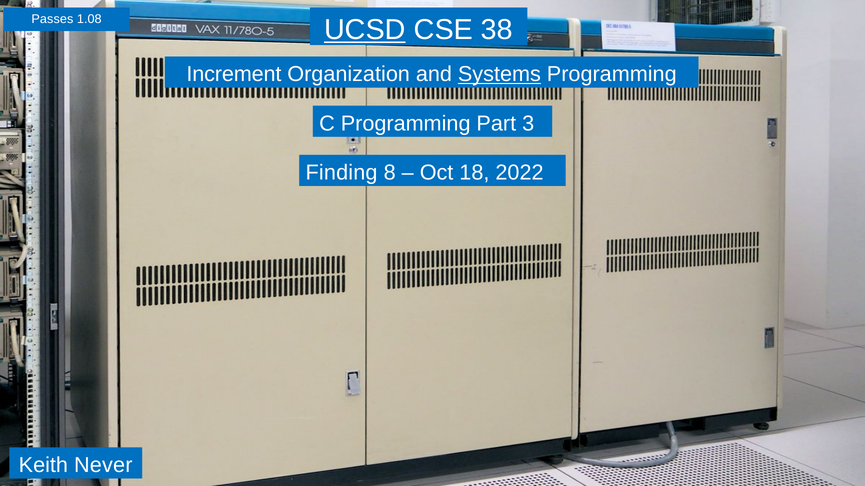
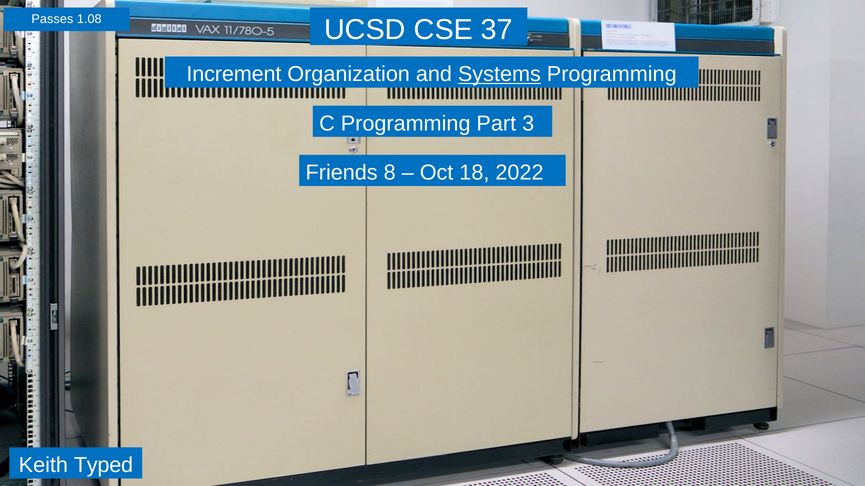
UCSD underline: present -> none
38: 38 -> 37
Finding: Finding -> Friends
Never: Never -> Typed
